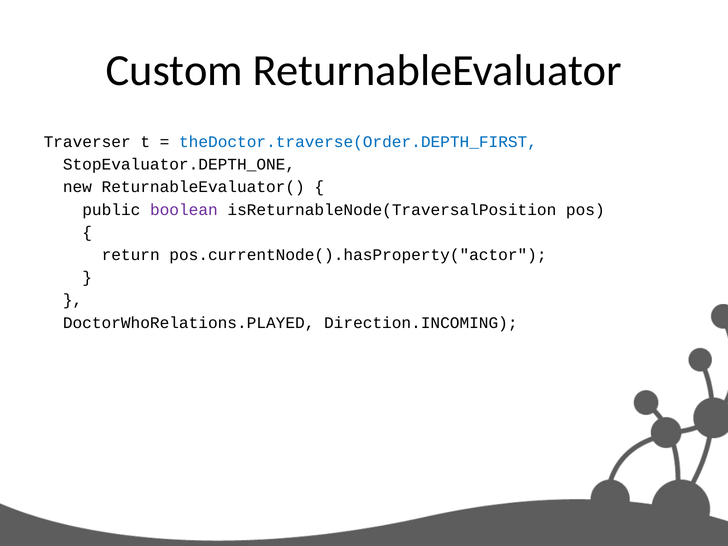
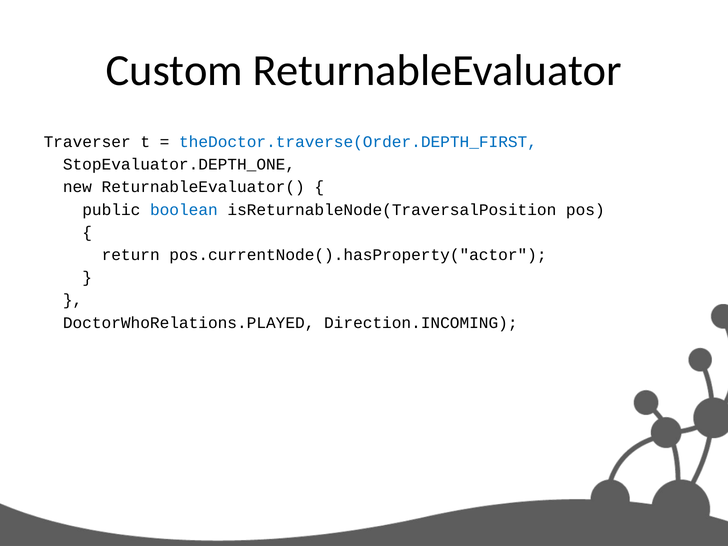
boolean colour: purple -> blue
